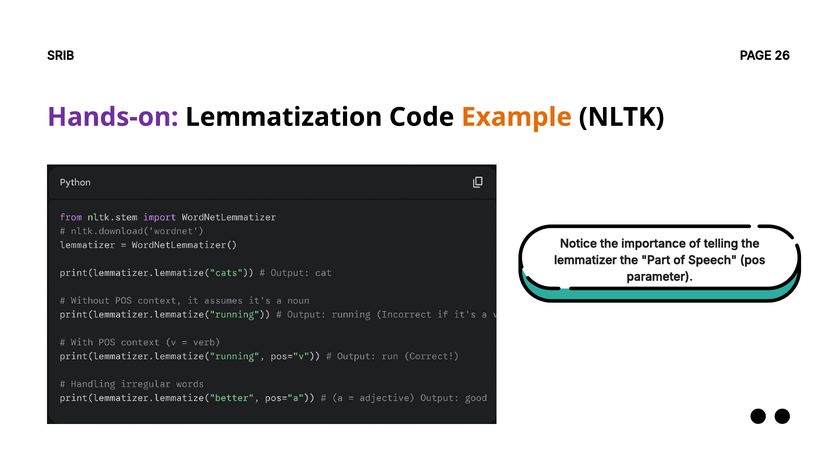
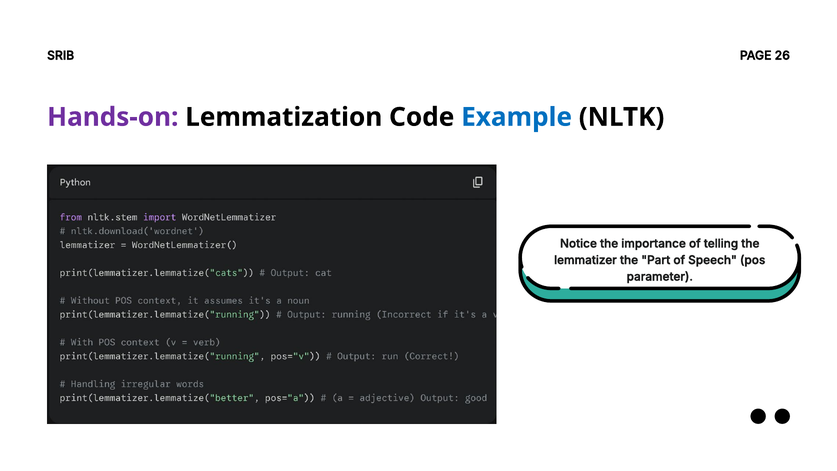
Example colour: orange -> blue
